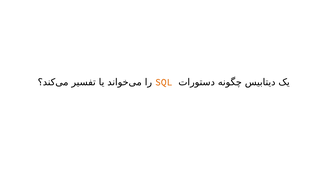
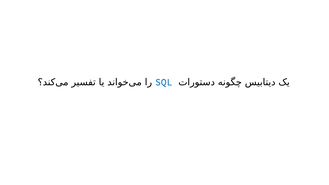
SQL colour: orange -> blue
